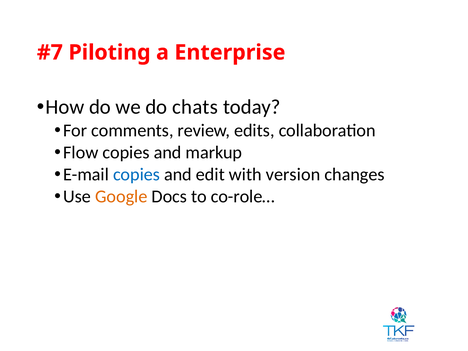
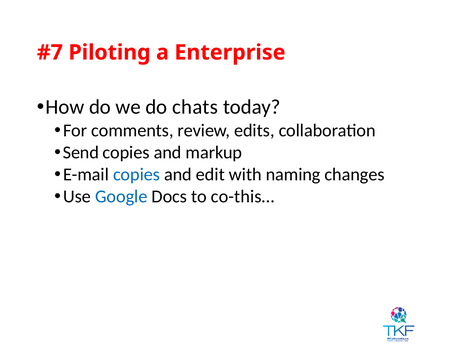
Flow: Flow -> Send
version: version -> naming
Google colour: orange -> blue
co-role…: co-role… -> co-this…
